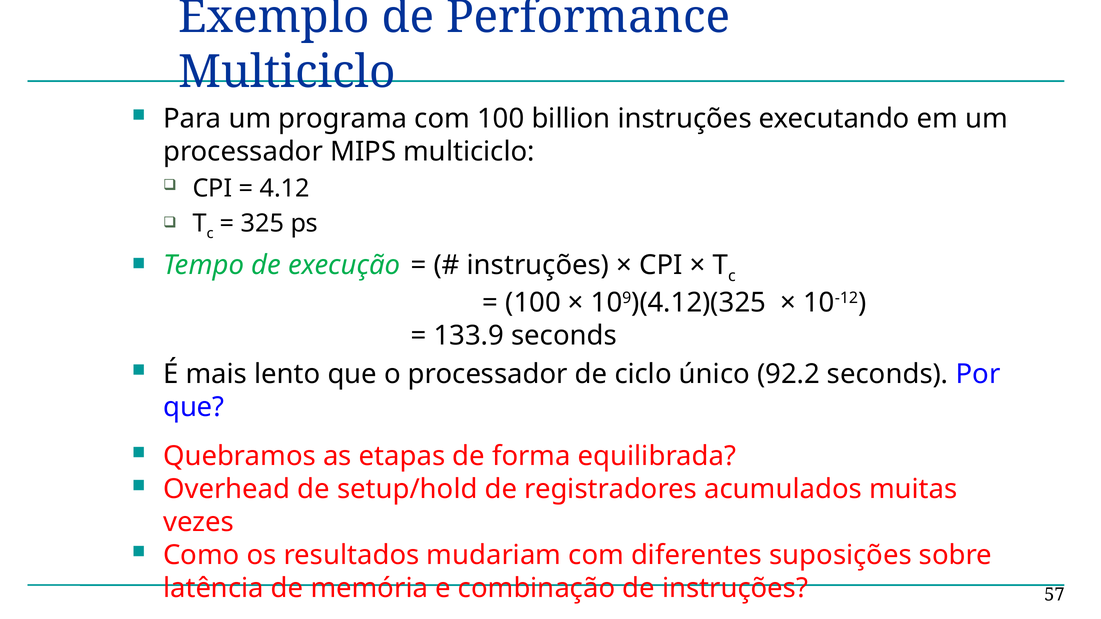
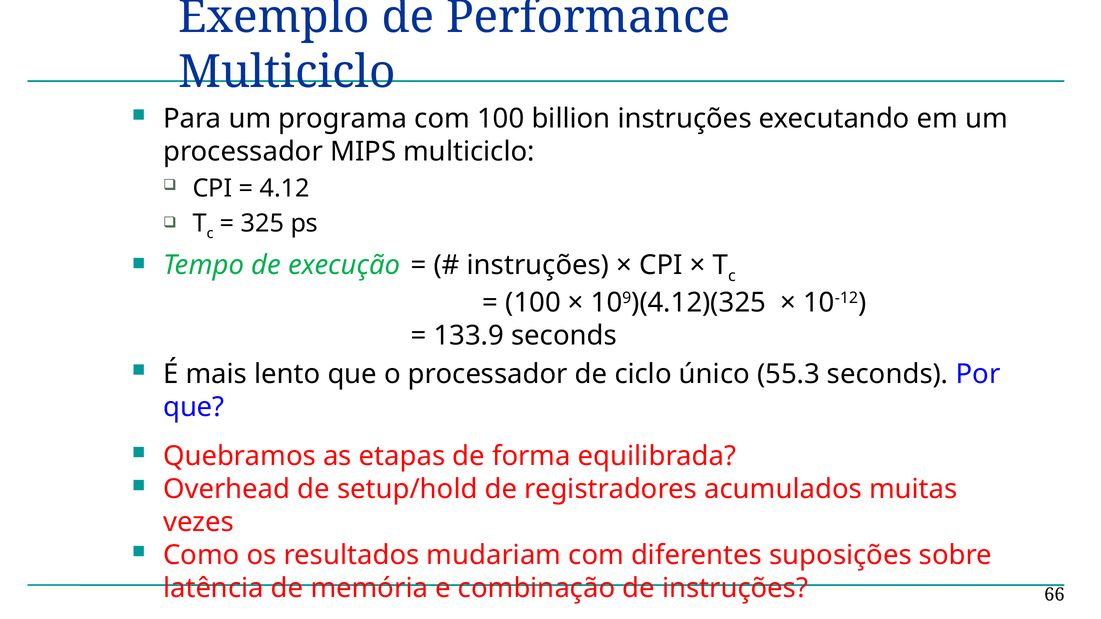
92.2: 92.2 -> 55.3
57: 57 -> 66
